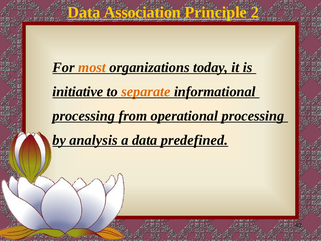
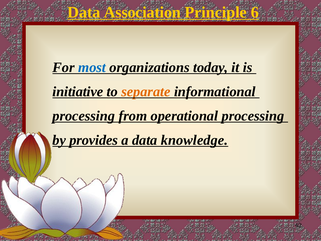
2: 2 -> 6
most colour: orange -> blue
analysis: analysis -> provides
predefined: predefined -> knowledge
